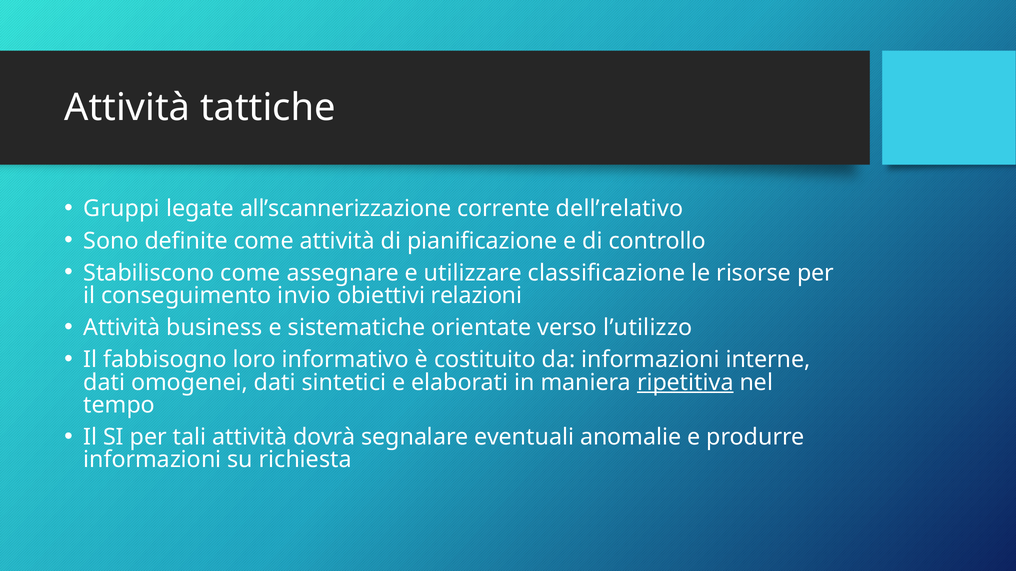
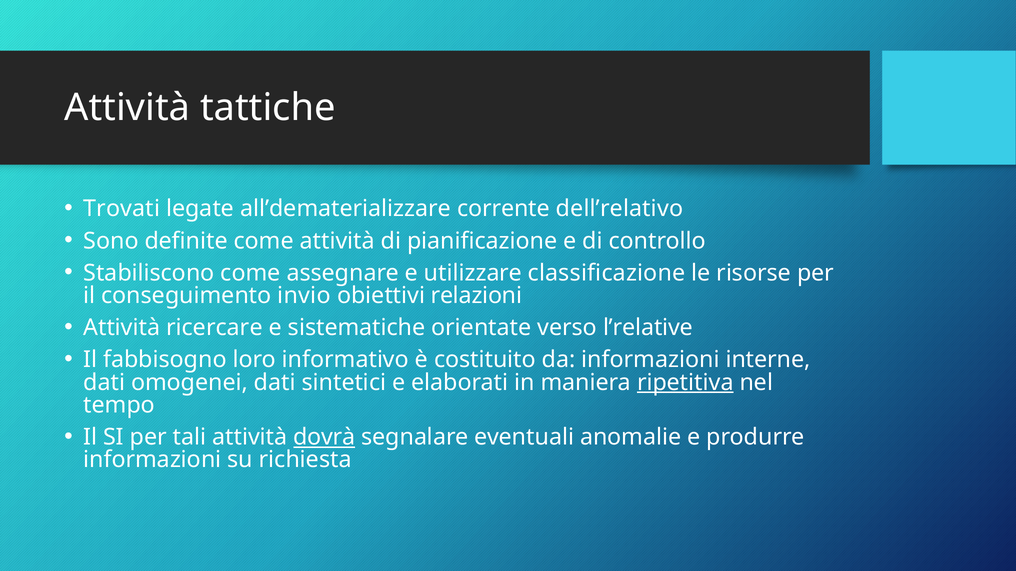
Gruppi: Gruppi -> Trovati
all’scannerizzazione: all’scannerizzazione -> all’dematerializzare
business: business -> ricercare
l’utilizzo: l’utilizzo -> l’relative
dovrà underline: none -> present
